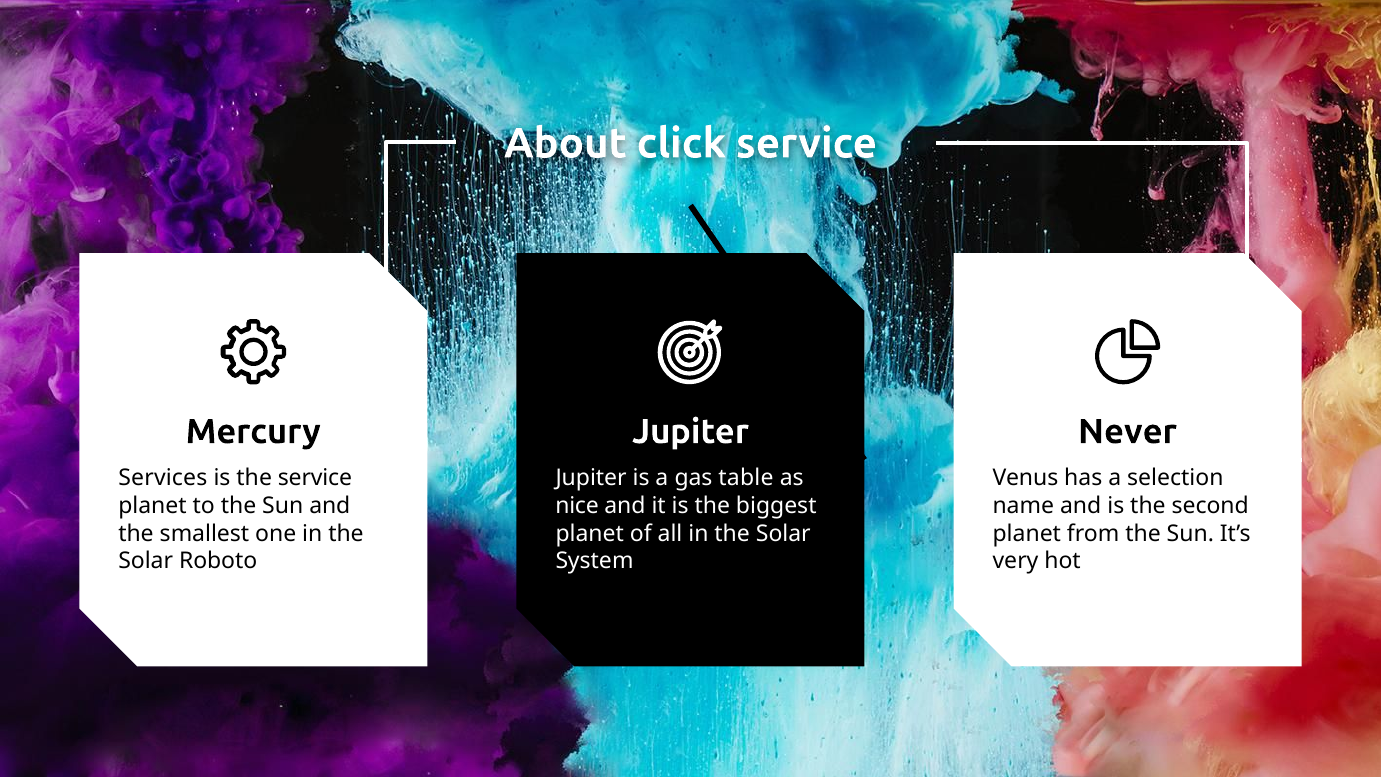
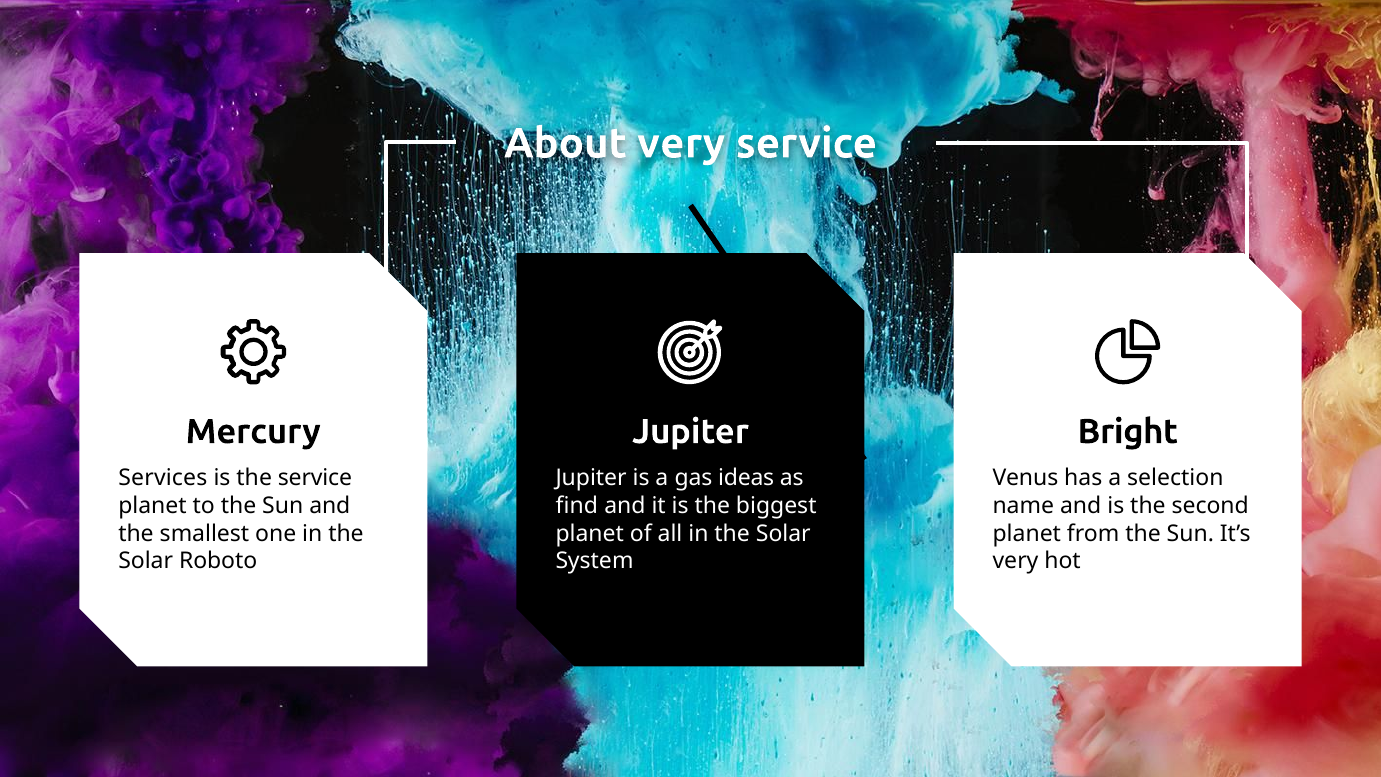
About click: click -> very
Never: Never -> Bright
table: table -> ideas
nice: nice -> find
